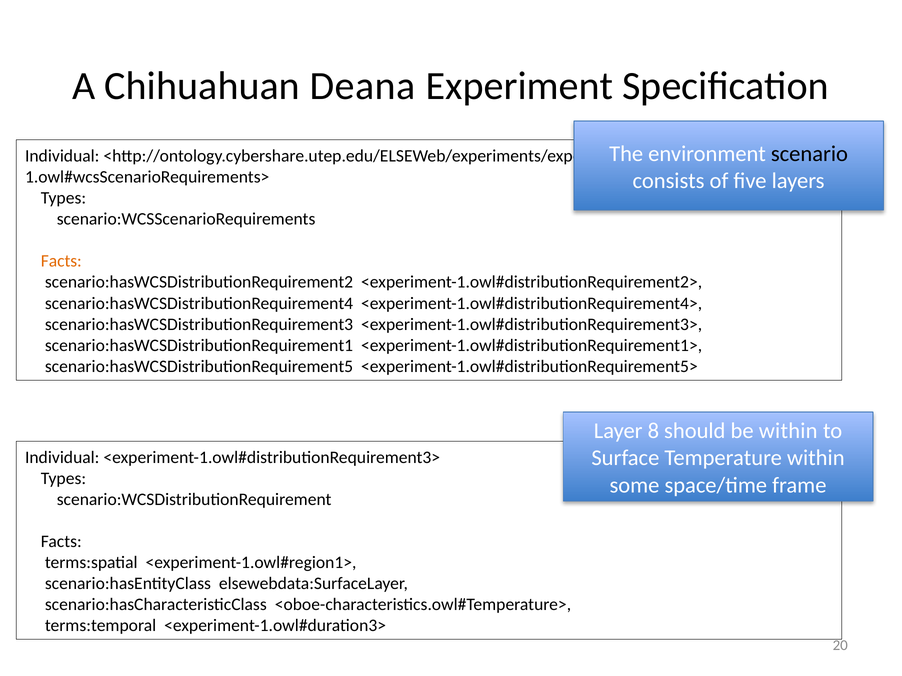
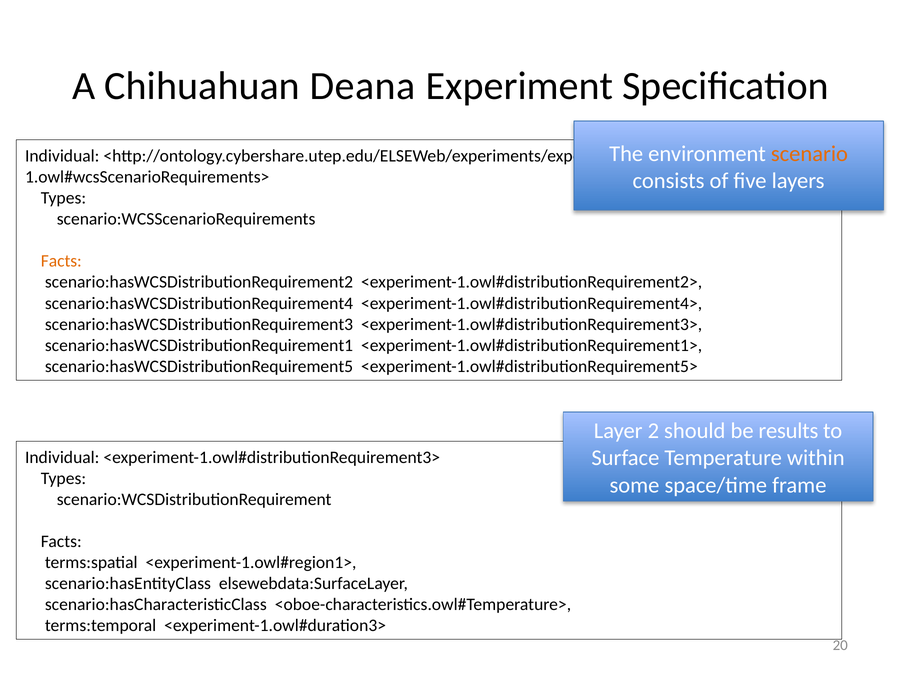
scenario colour: black -> orange
8: 8 -> 2
be within: within -> results
